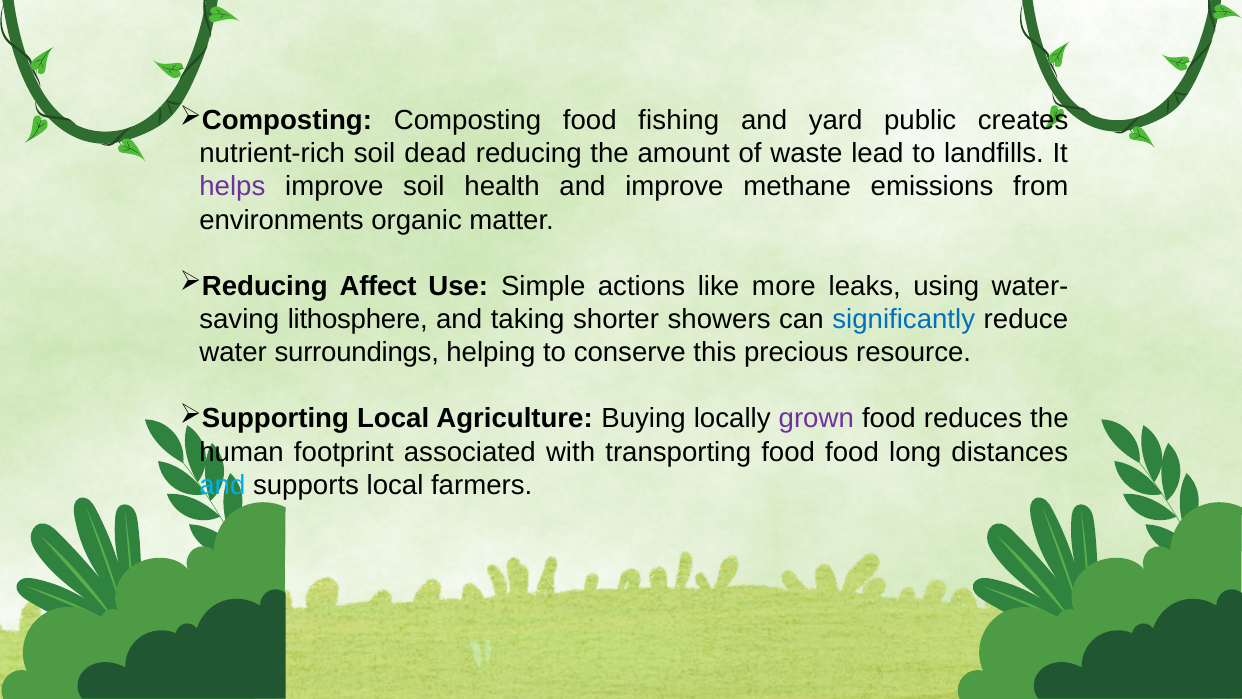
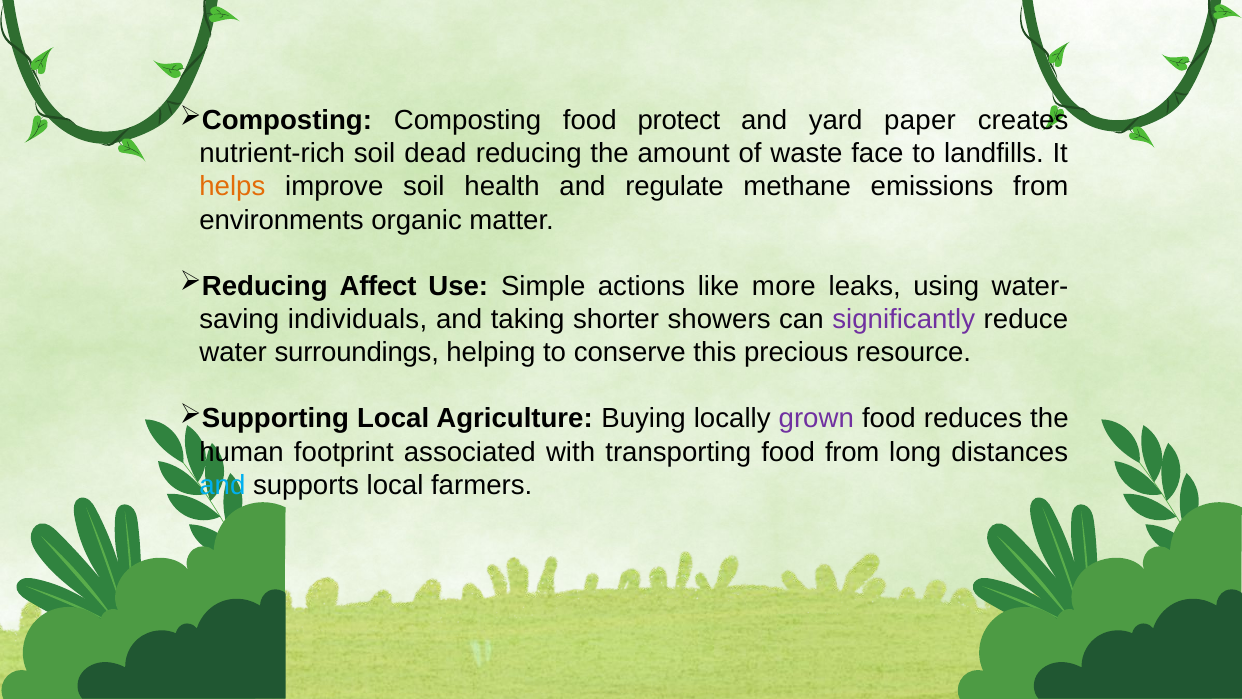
fishing: fishing -> protect
public: public -> paper
lead: lead -> face
helps colour: purple -> orange
and improve: improve -> regulate
lithosphere: lithosphere -> individuals
significantly colour: blue -> purple
food food: food -> from
